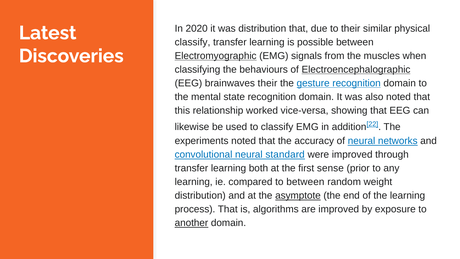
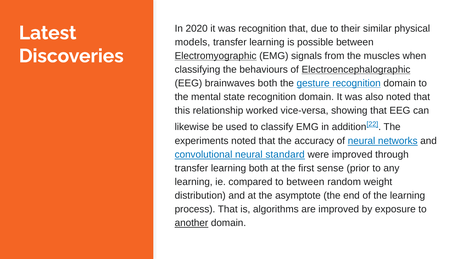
was distribution: distribution -> recognition
classify at (193, 42): classify -> models
brainwaves their: their -> both
asymptote underline: present -> none
